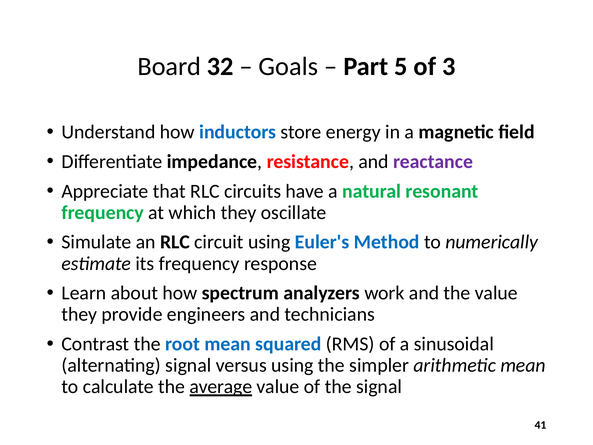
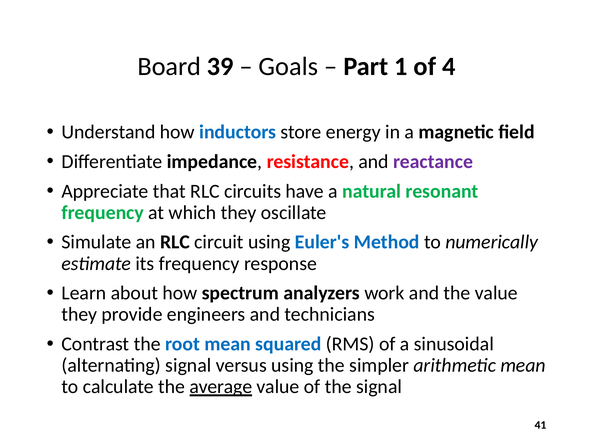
32: 32 -> 39
5: 5 -> 1
3: 3 -> 4
